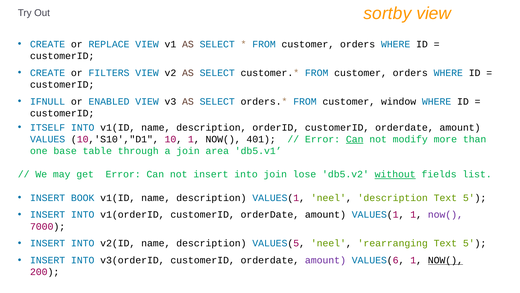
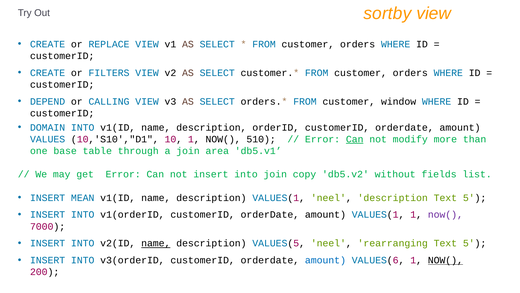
IFNULL: IFNULL -> DEPEND
ENABLED: ENABLED -> CALLING
ITSELF: ITSELF -> DOMAIN
401: 401 -> 510
lose: lose -> copy
without underline: present -> none
BOOK: BOOK -> MEAN
name at (156, 243) underline: none -> present
amount at (325, 260) colour: purple -> blue
